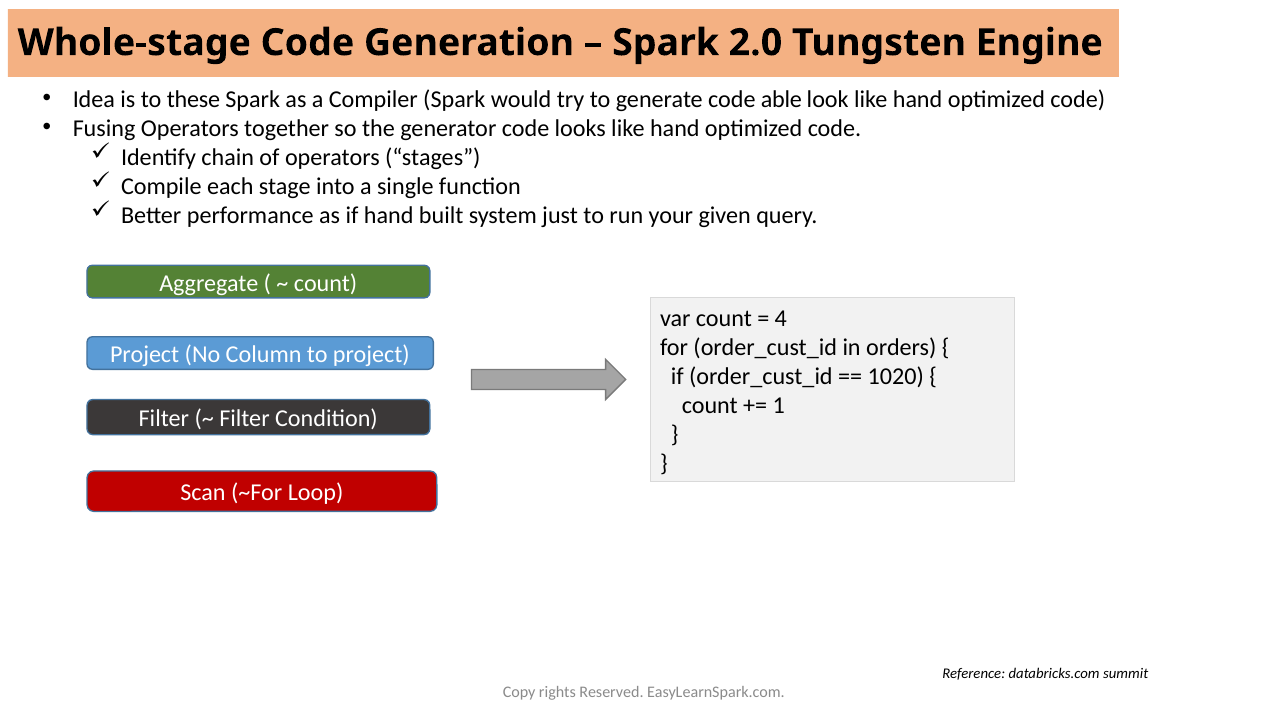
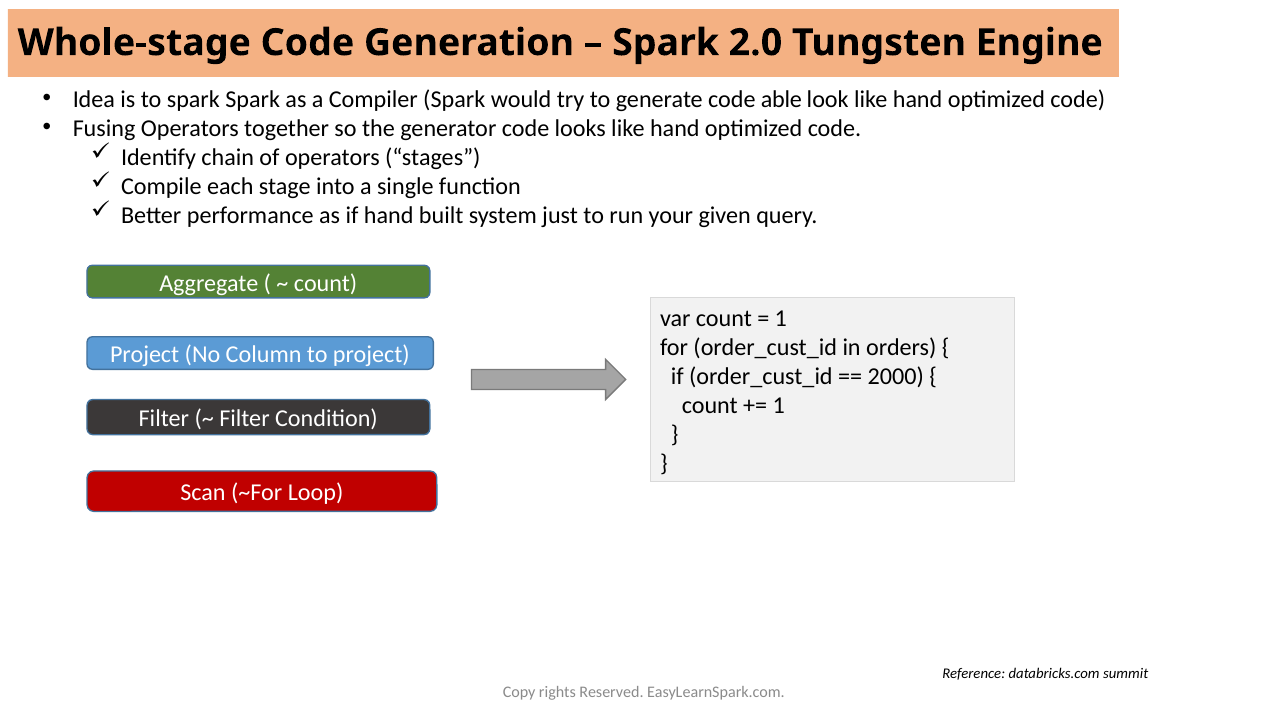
to these: these -> spark
4 at (781, 319): 4 -> 1
1020: 1020 -> 2000
